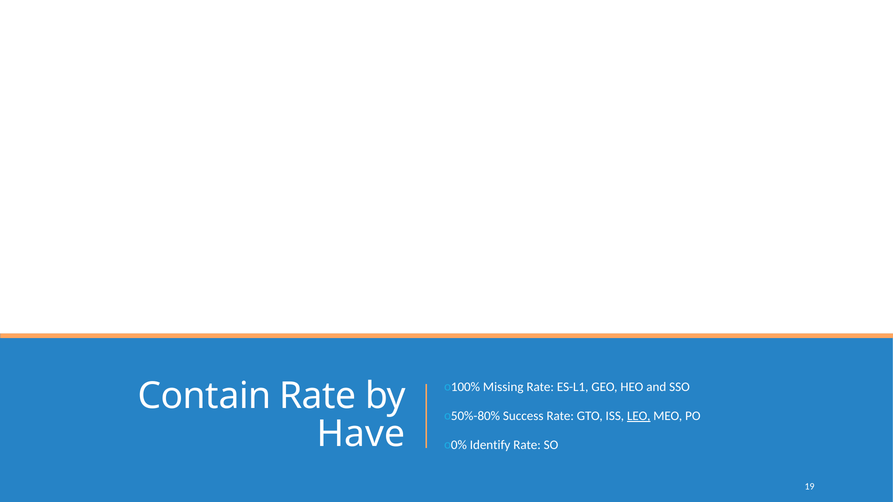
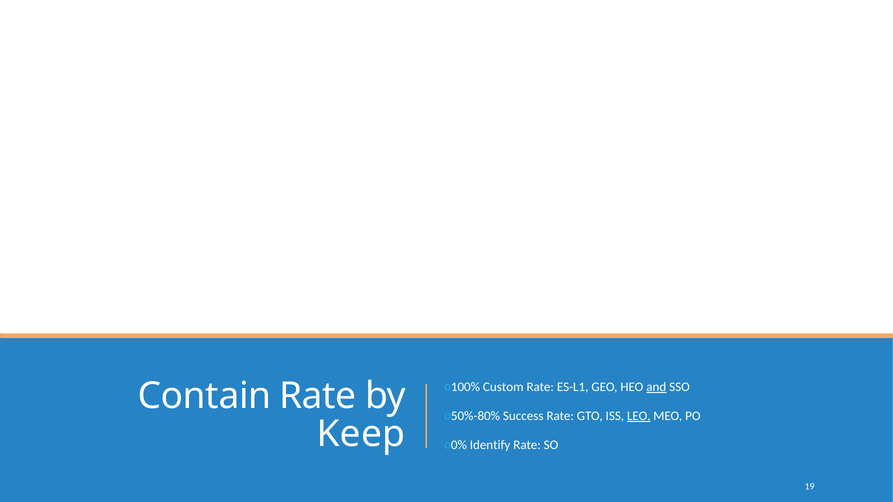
Missing: Missing -> Custom
and underline: none -> present
Have: Have -> Keep
